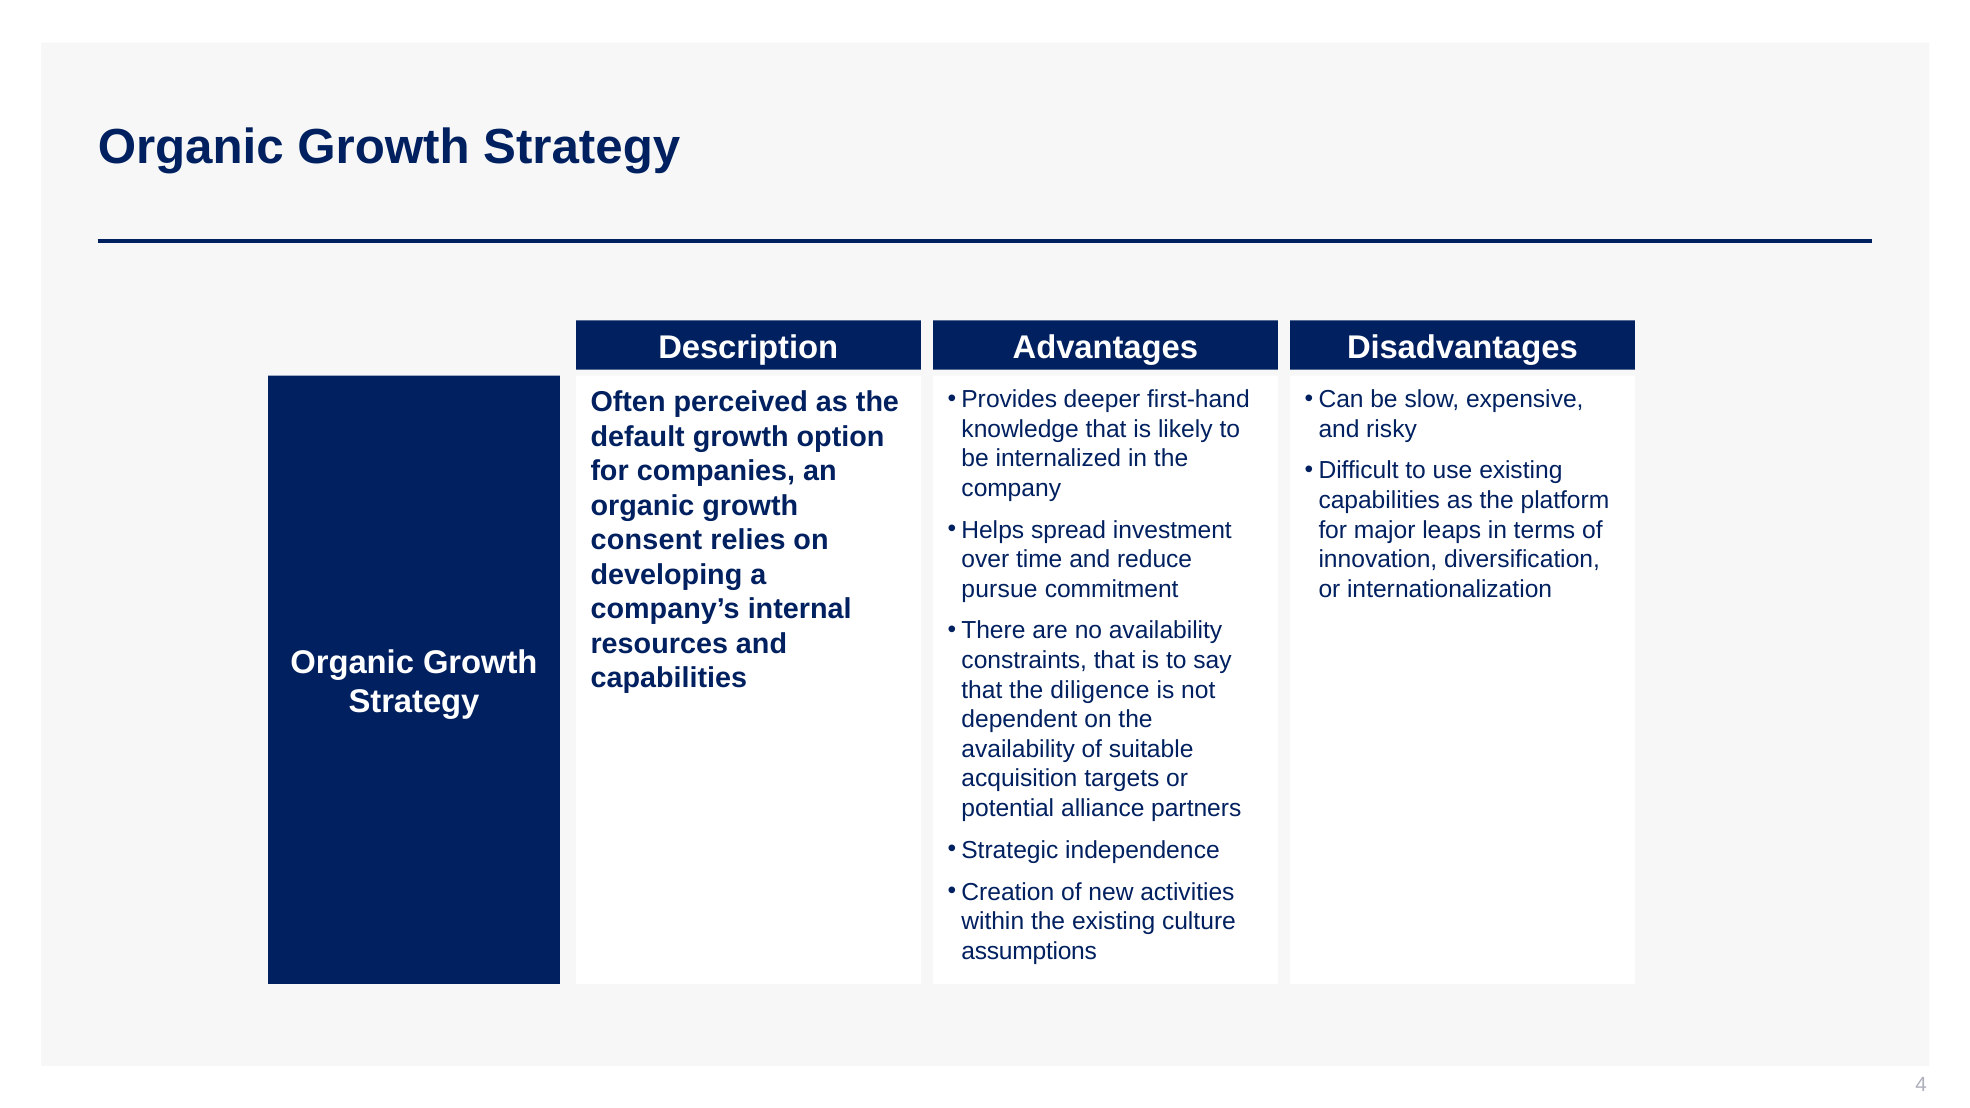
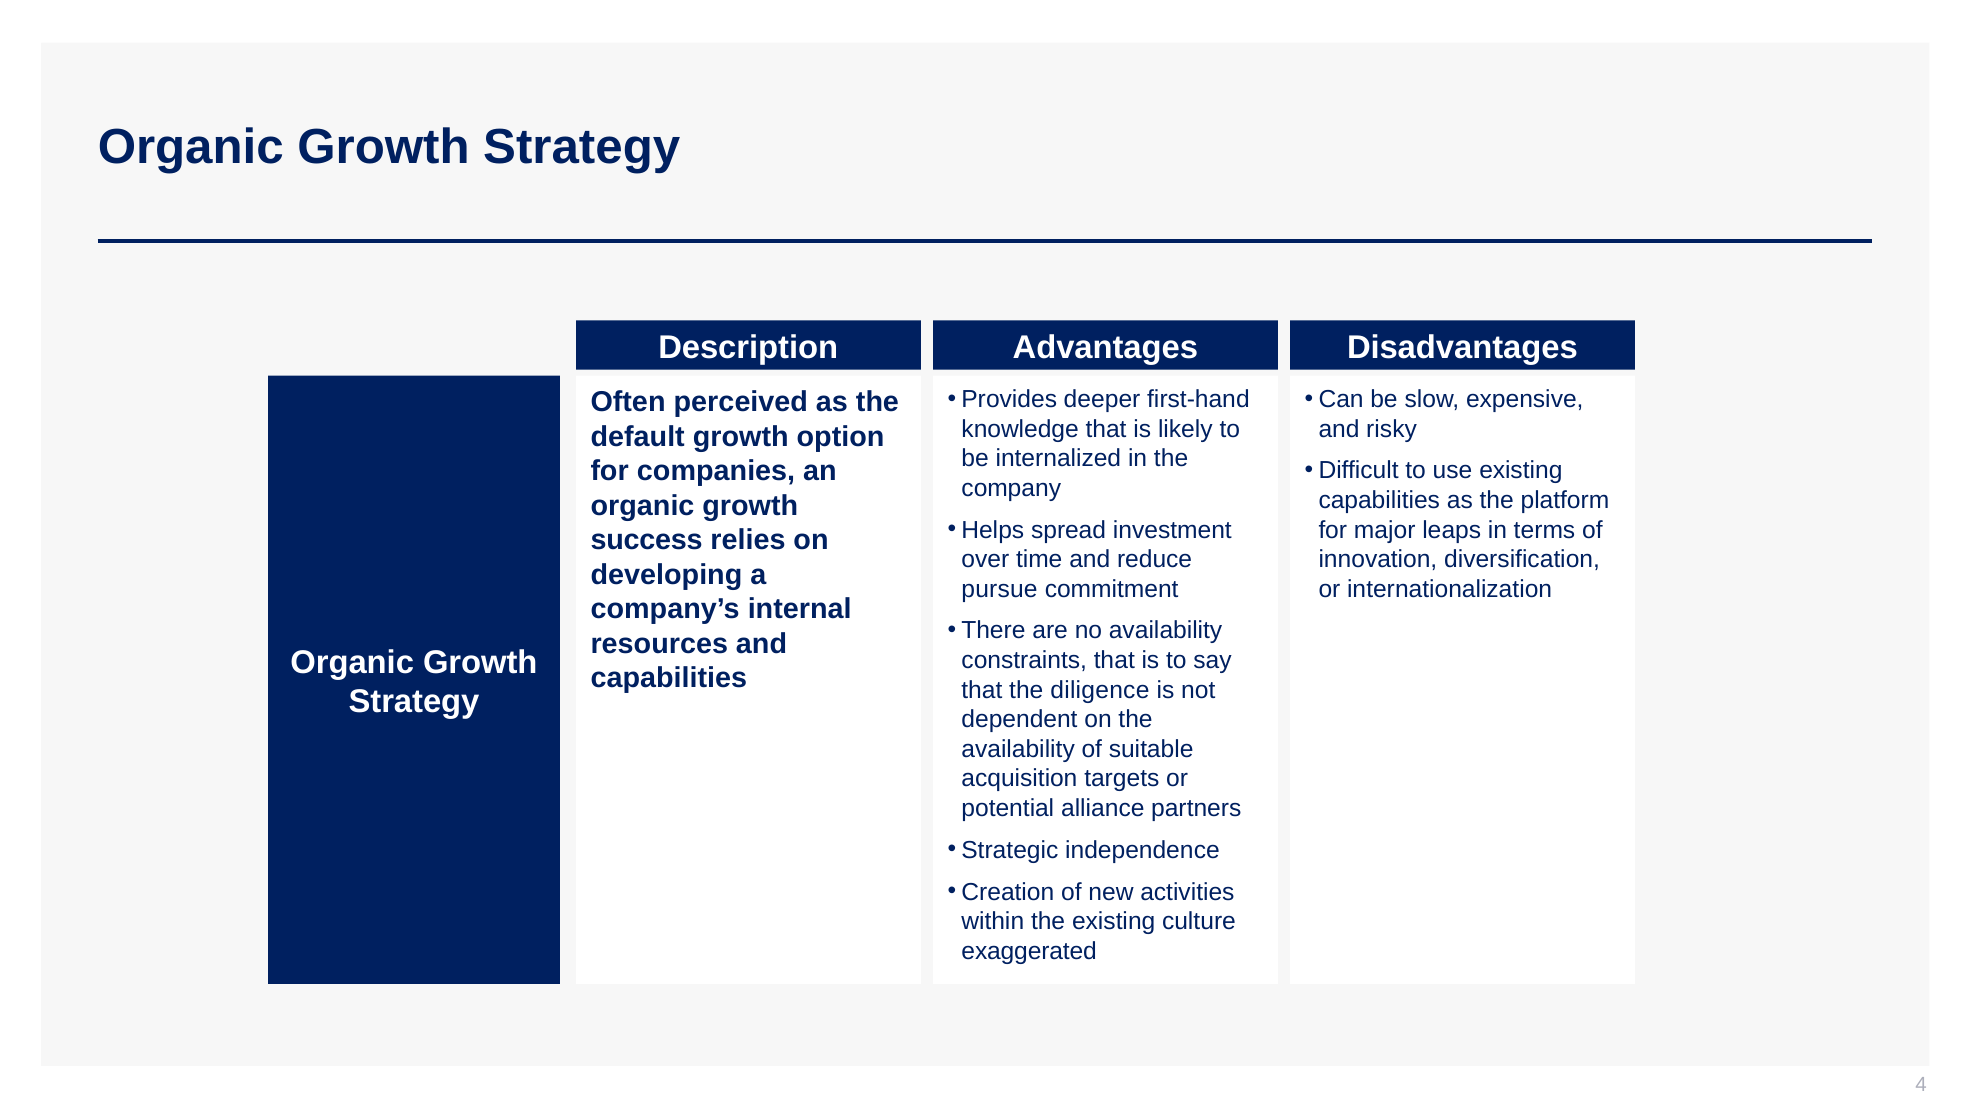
consent: consent -> success
assumptions: assumptions -> exaggerated
